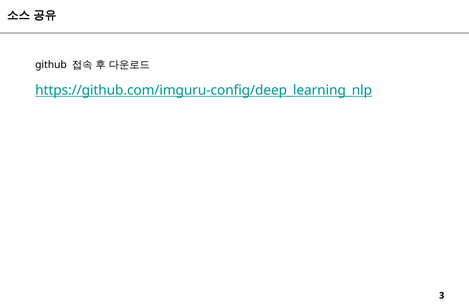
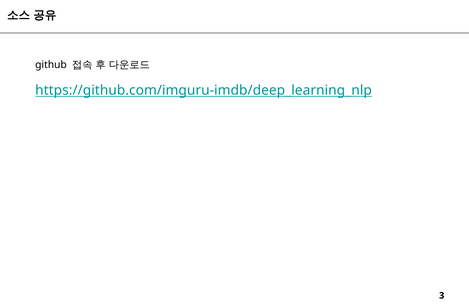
https://github.com/imguru-config/deep_learning_nlp: https://github.com/imguru-config/deep_learning_nlp -> https://github.com/imguru-imdb/deep_learning_nlp
